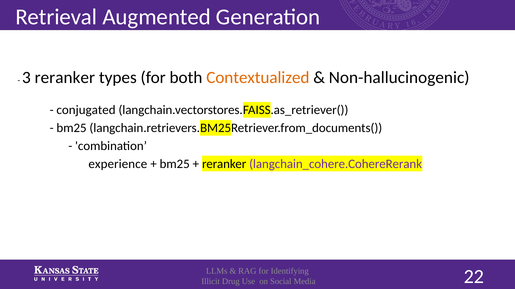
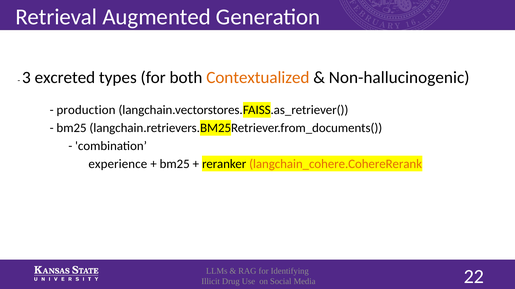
3 reranker: reranker -> excreted
conjugated: conjugated -> production
langchain_cohere.CohereRerank colour: purple -> orange
